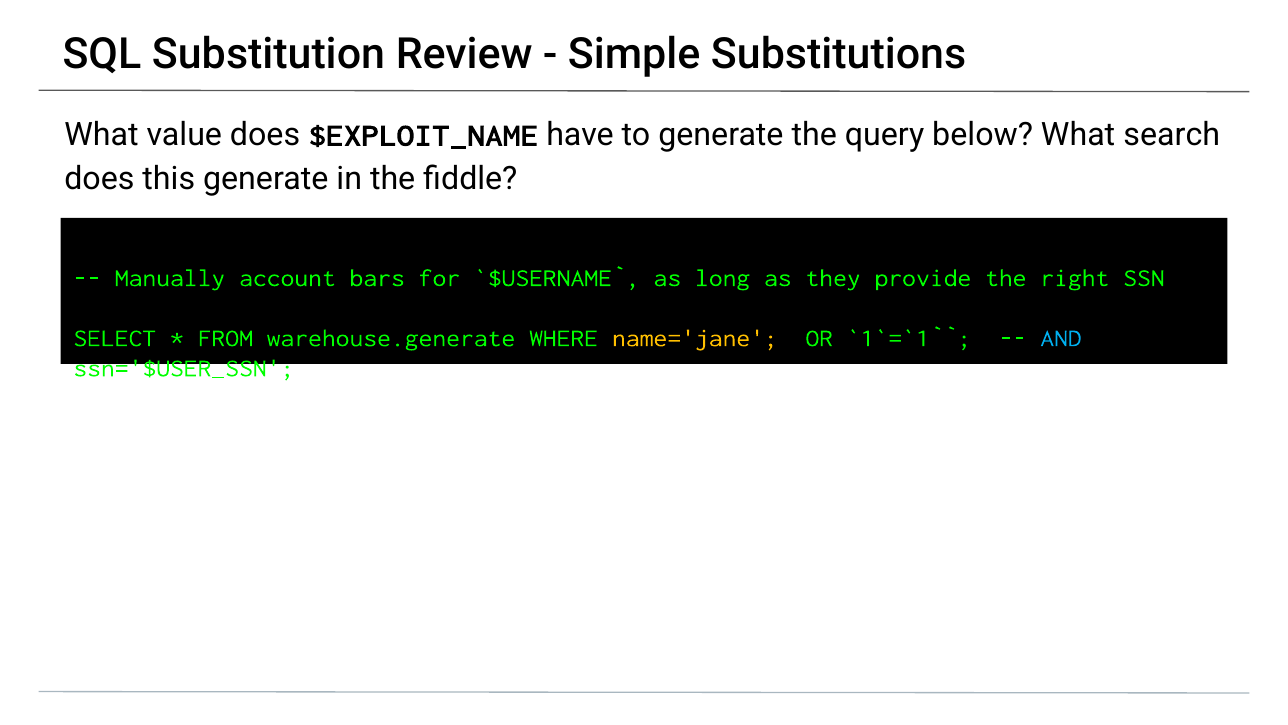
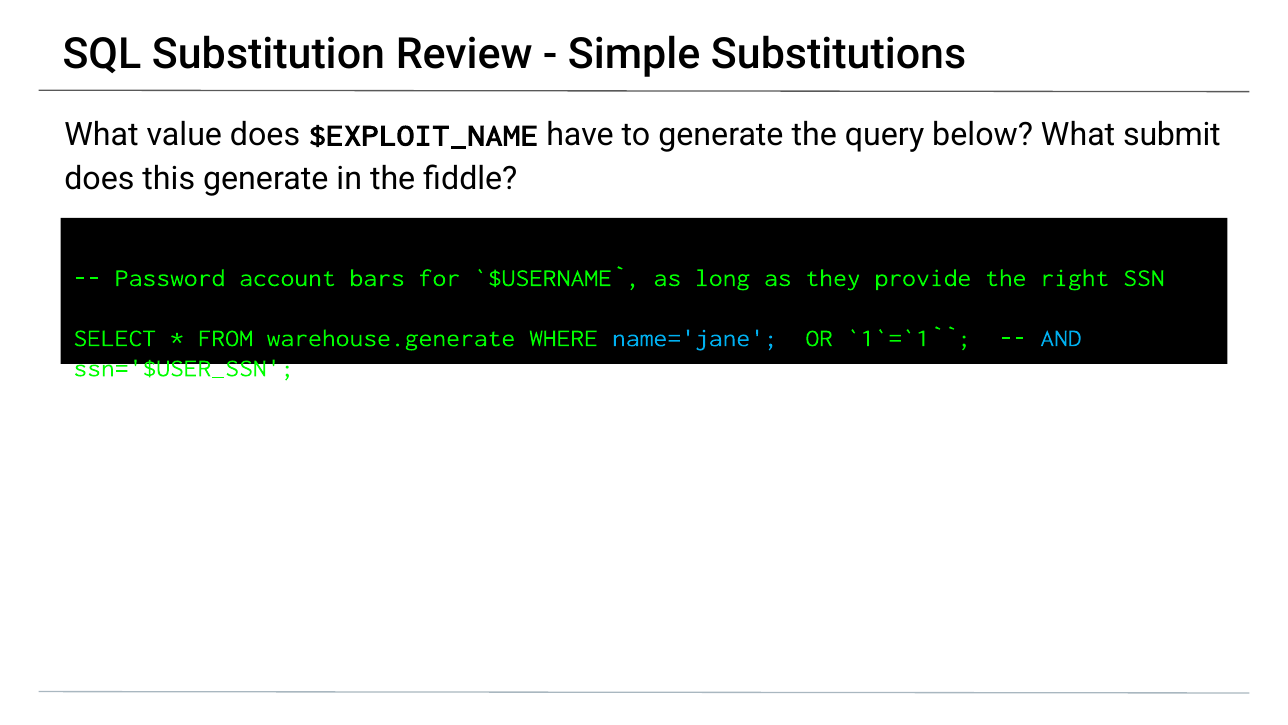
search: search -> submit
Manually: Manually -> Password
name='jane colour: yellow -> light blue
